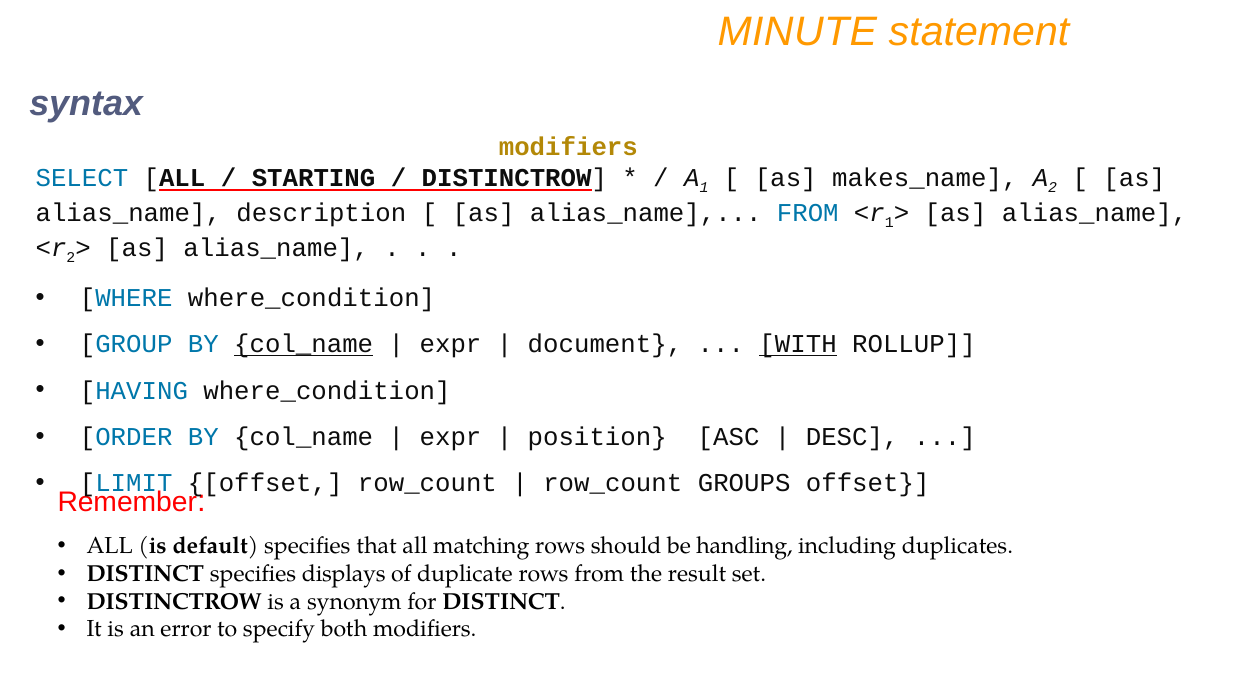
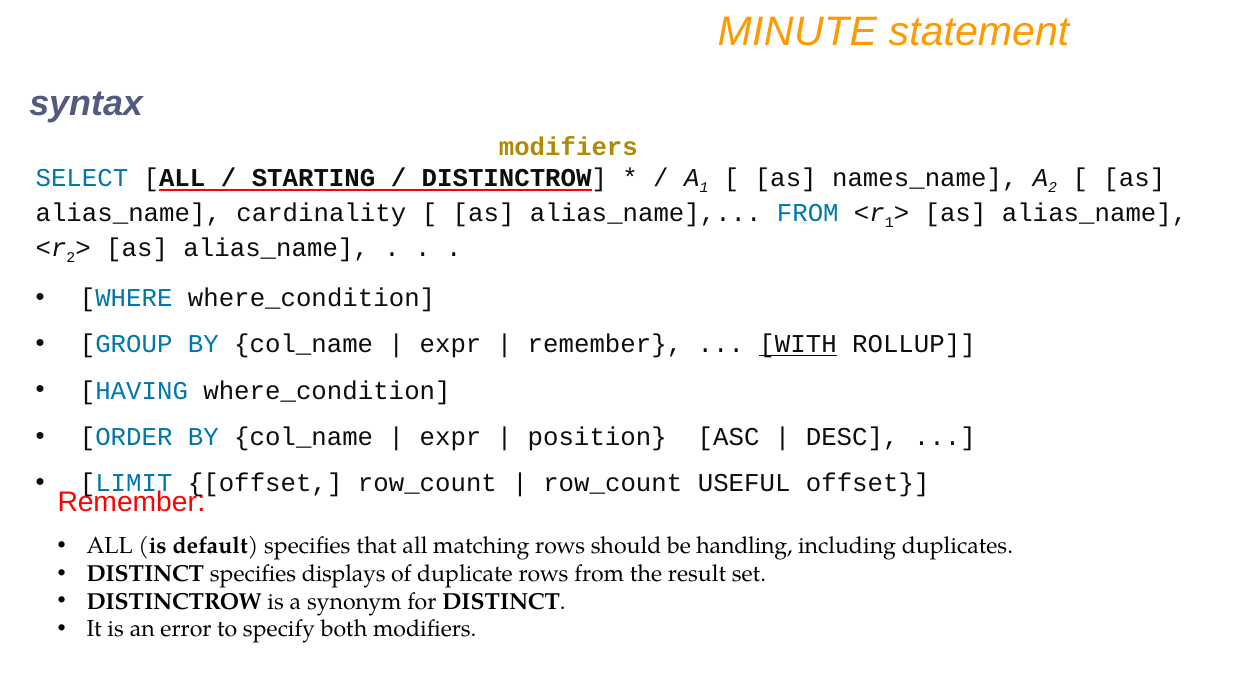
makes_name: makes_name -> names_name
description: description -> cardinality
col_name at (304, 344) underline: present -> none
document at (605, 344): document -> remember
GROUPS: GROUPS -> USEFUL
